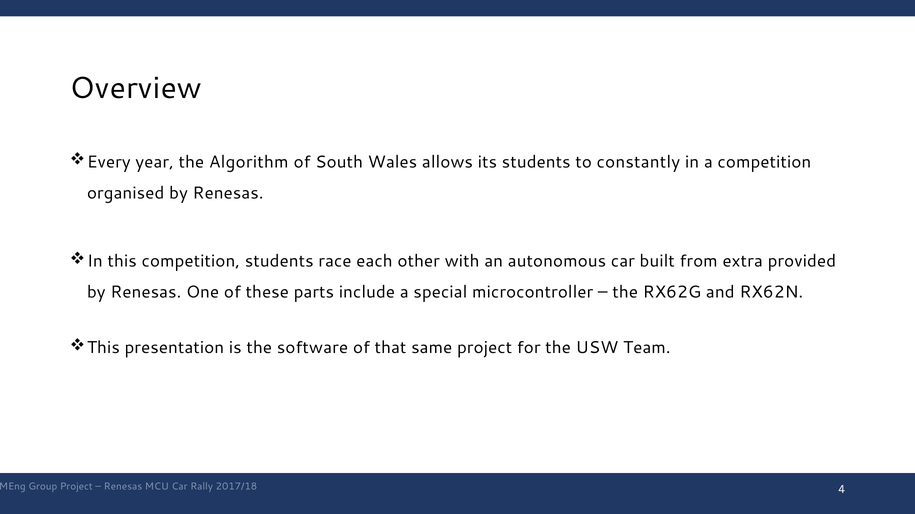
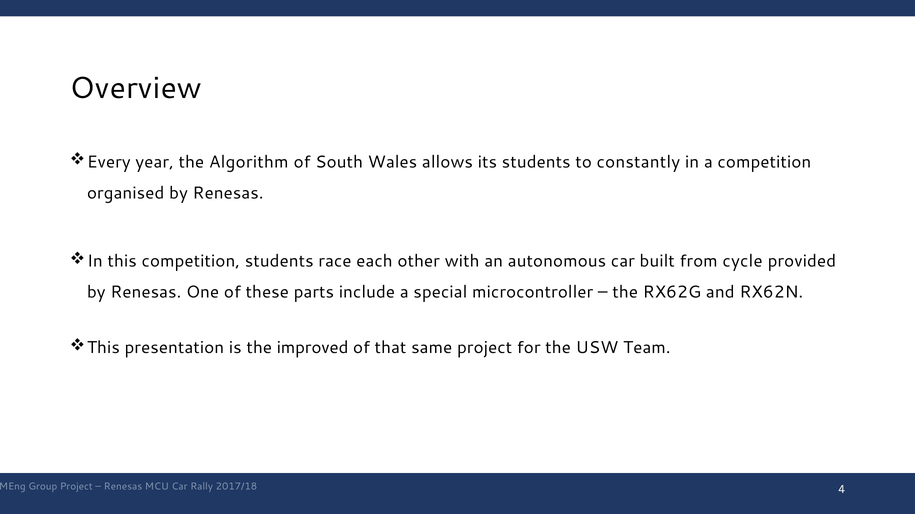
extra: extra -> cycle
software: software -> improved
